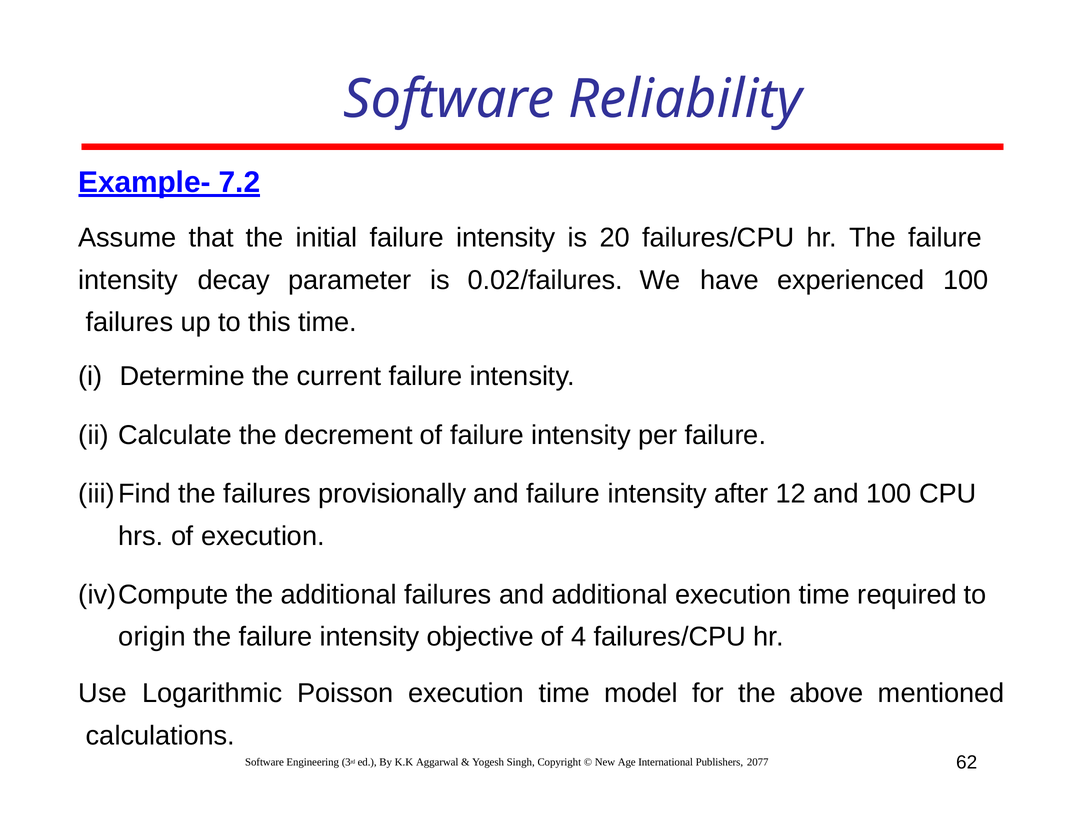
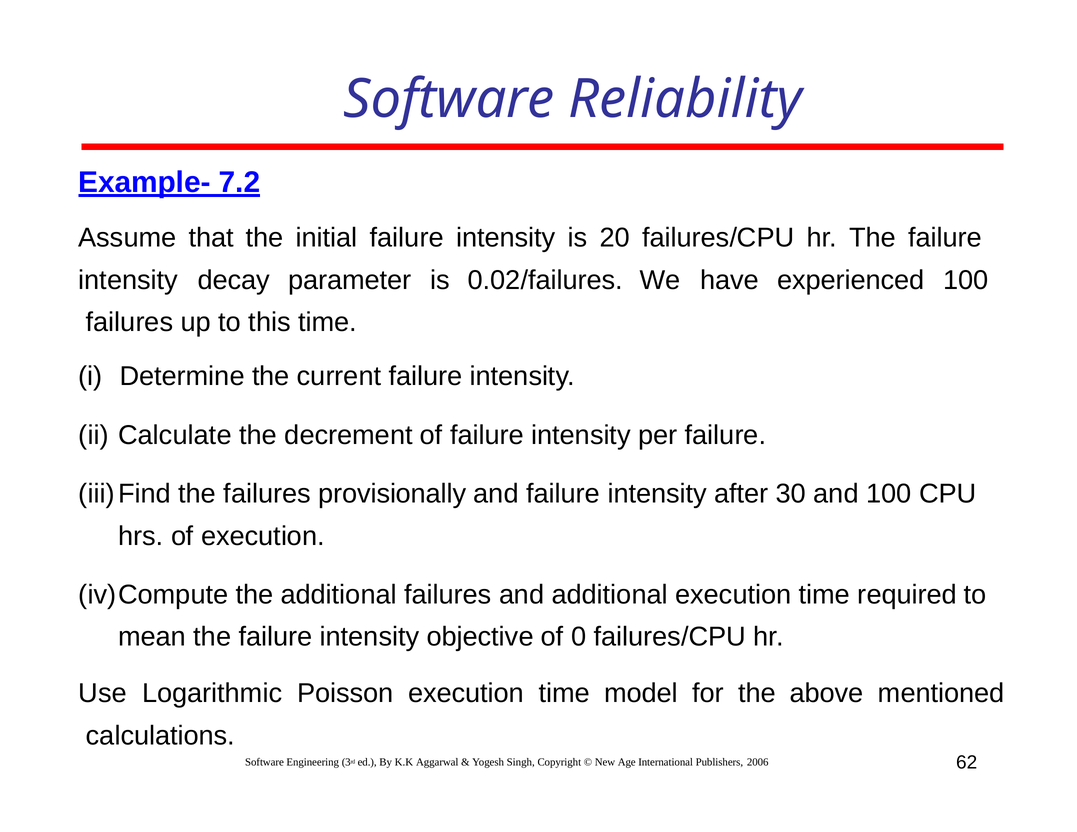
12: 12 -> 30
origin: origin -> mean
4: 4 -> 0
2077: 2077 -> 2006
